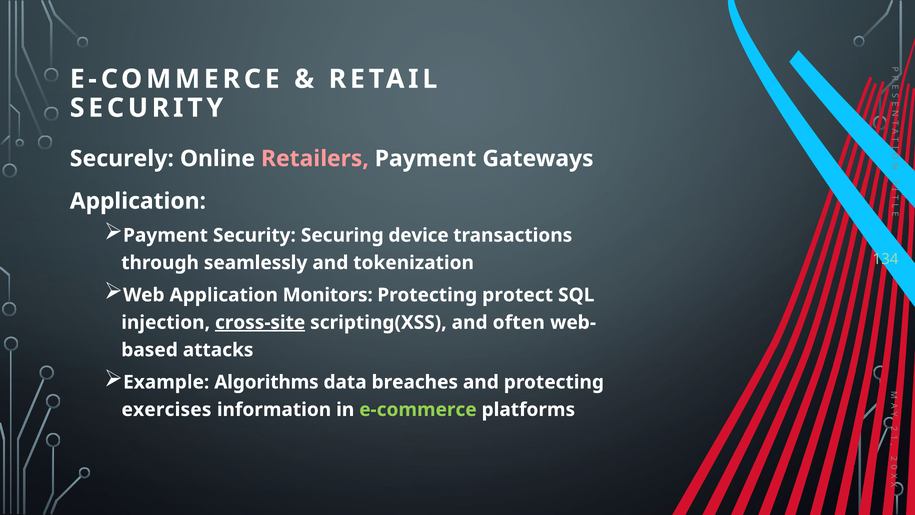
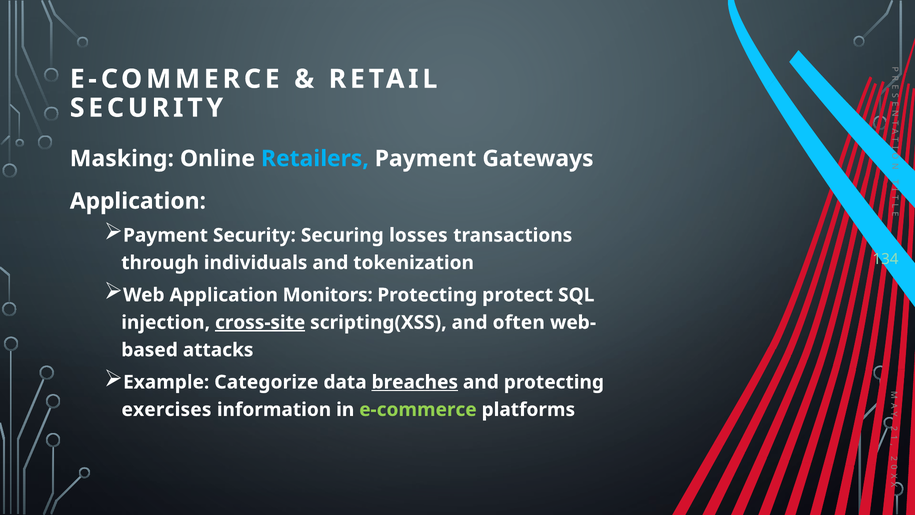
Securely: Securely -> Masking
Retailers colour: pink -> light blue
device: device -> losses
seamlessly: seamlessly -> individuals
Algorithms: Algorithms -> Categorize
breaches underline: none -> present
